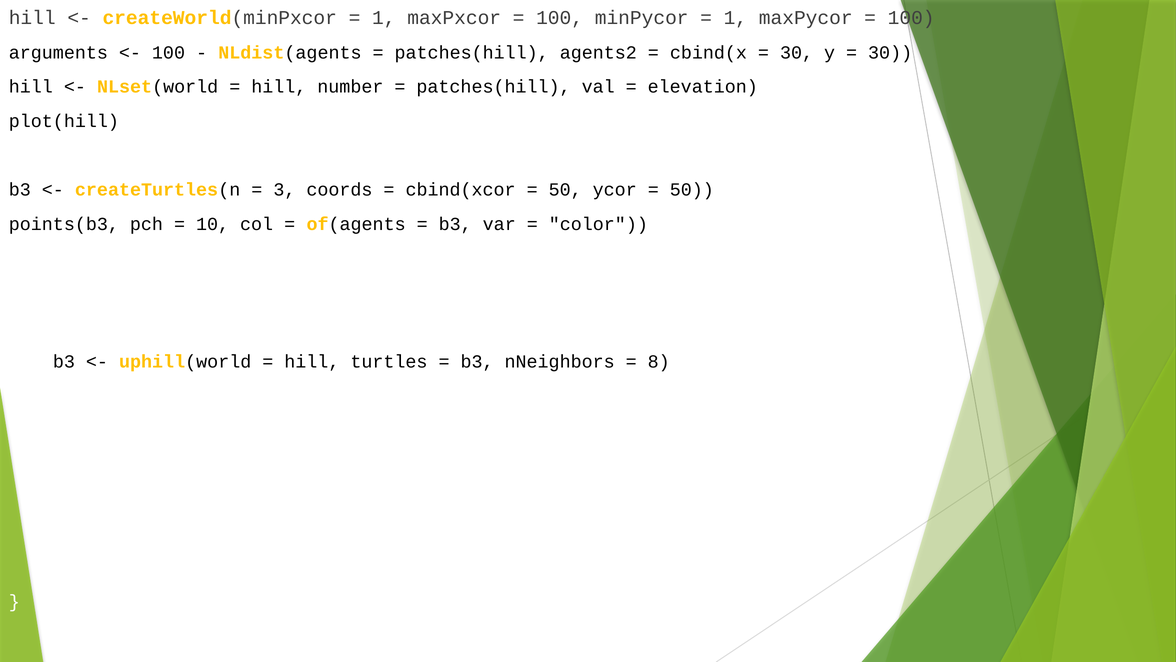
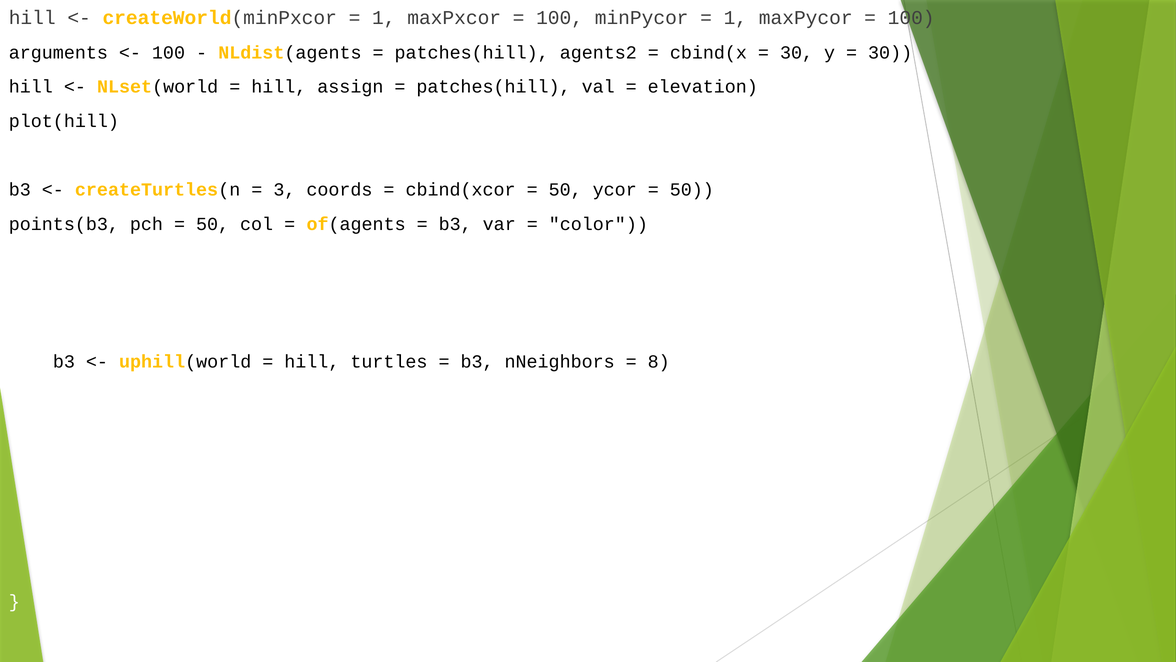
number: number -> assign
10 at (213, 224): 10 -> 50
